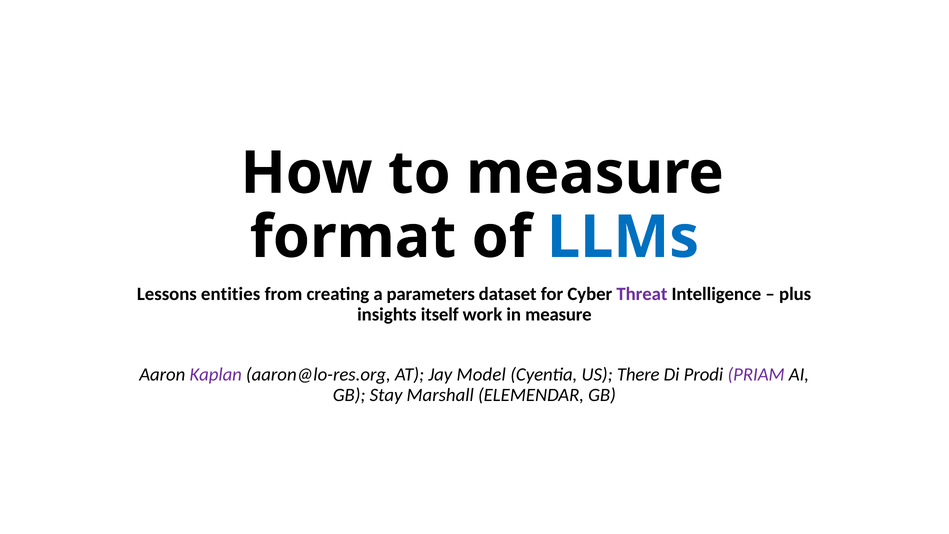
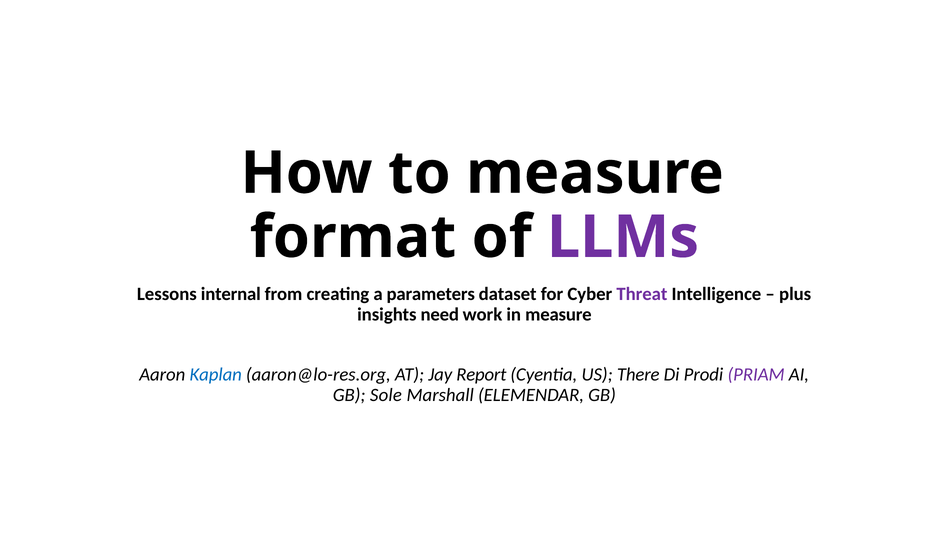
LLMs colour: blue -> purple
entities: entities -> internal
itself: itself -> need
Kaplan colour: purple -> blue
Model: Model -> Report
Stay: Stay -> Sole
